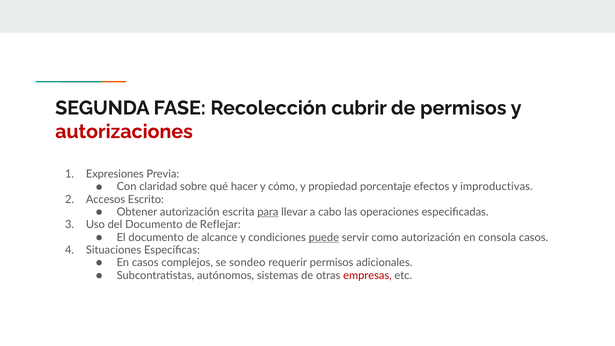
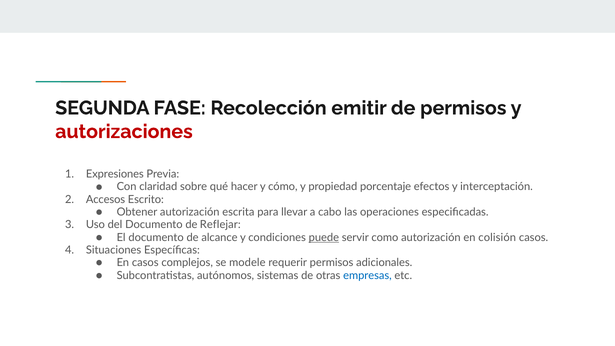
cubrir: cubrir -> emitir
improductivas: improductivas -> interceptación
para underline: present -> none
consola: consola -> colisión
sondeo: sondeo -> modele
empresas colour: red -> blue
